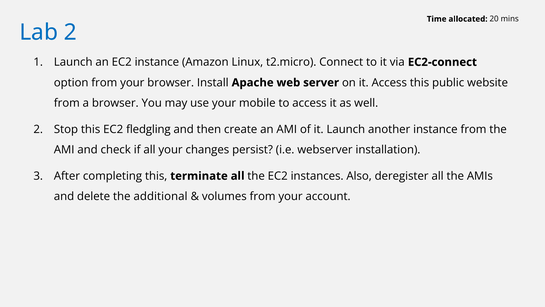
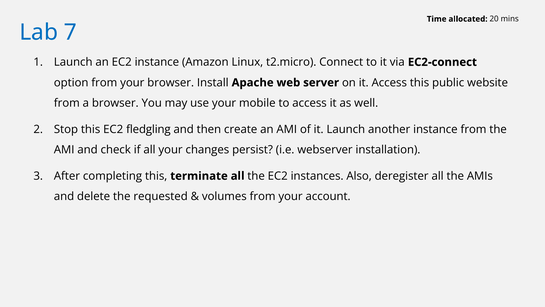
Lab 2: 2 -> 7
additional: additional -> requested
